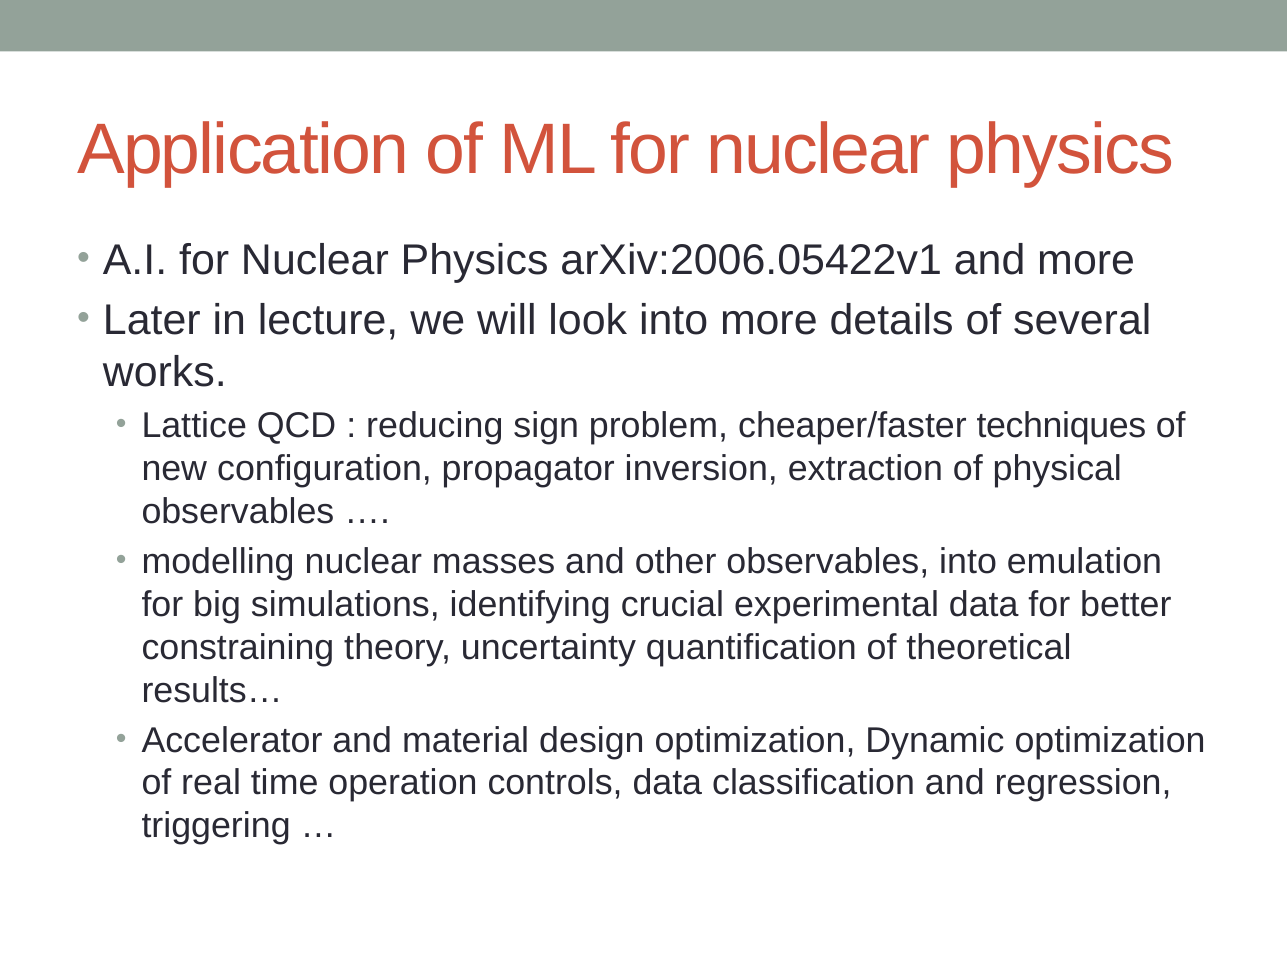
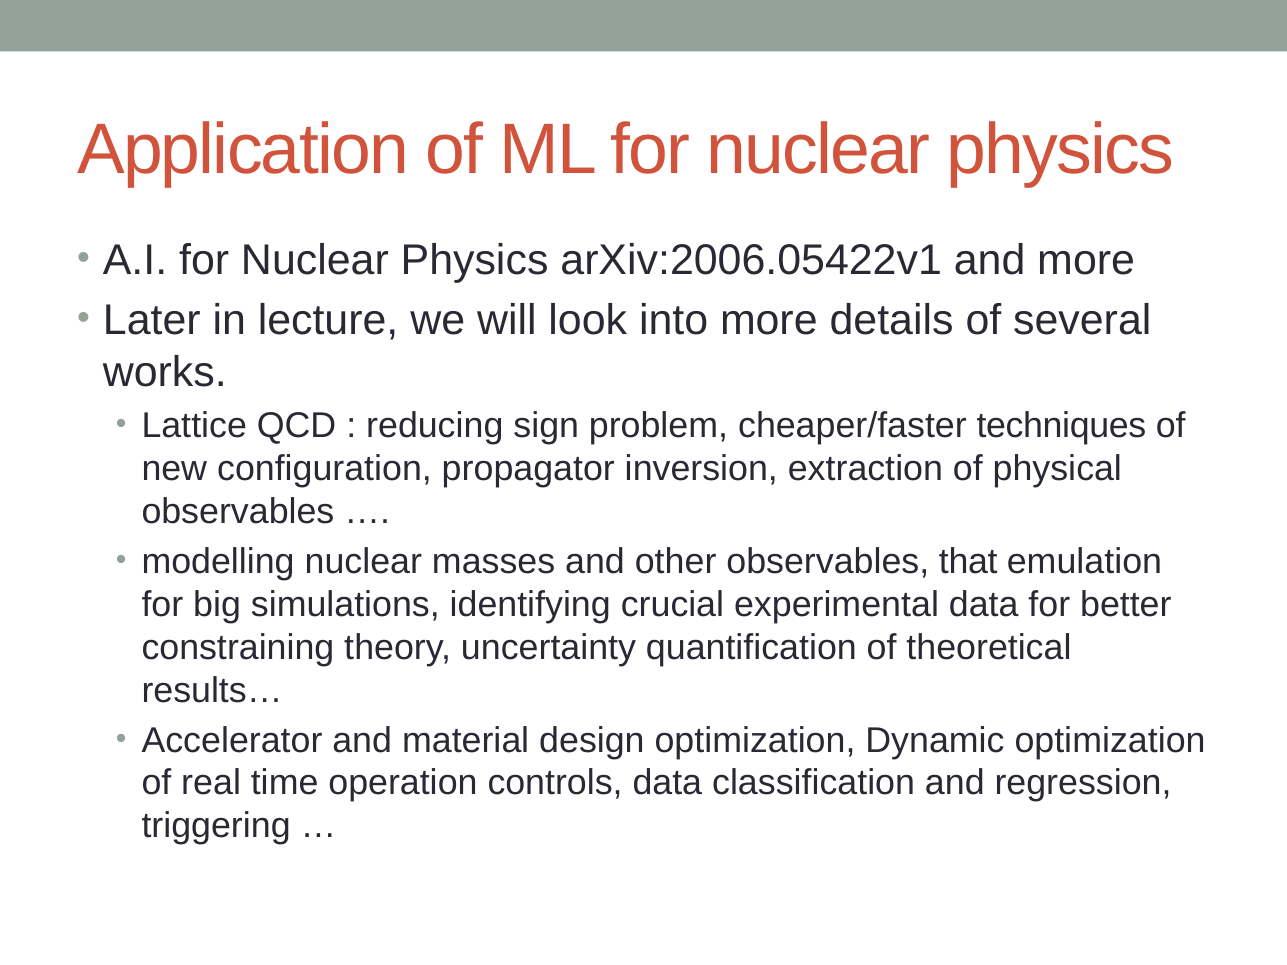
observables into: into -> that
